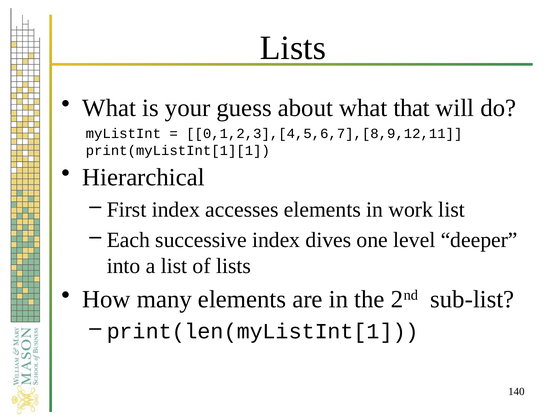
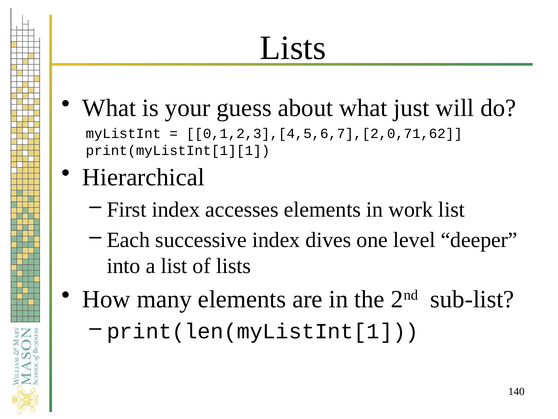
that: that -> just
0,1,2,3],[4,5,6,7],[8,9,12,11: 0,1,2,3],[4,5,6,7],[8,9,12,11 -> 0,1,2,3],[4,5,6,7],[2,0,71,62
